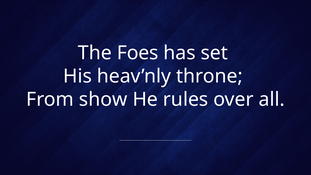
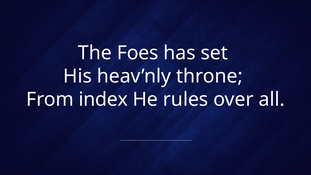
show: show -> index
